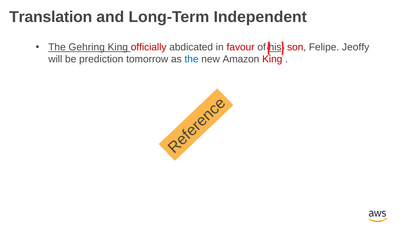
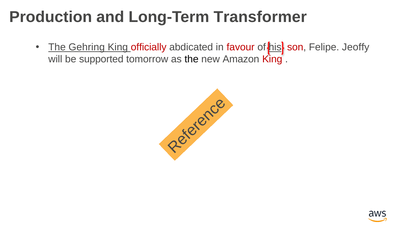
Translation: Translation -> Production
Independent: Independent -> Transformer
prediction: prediction -> supported
the at (192, 59) colour: blue -> black
